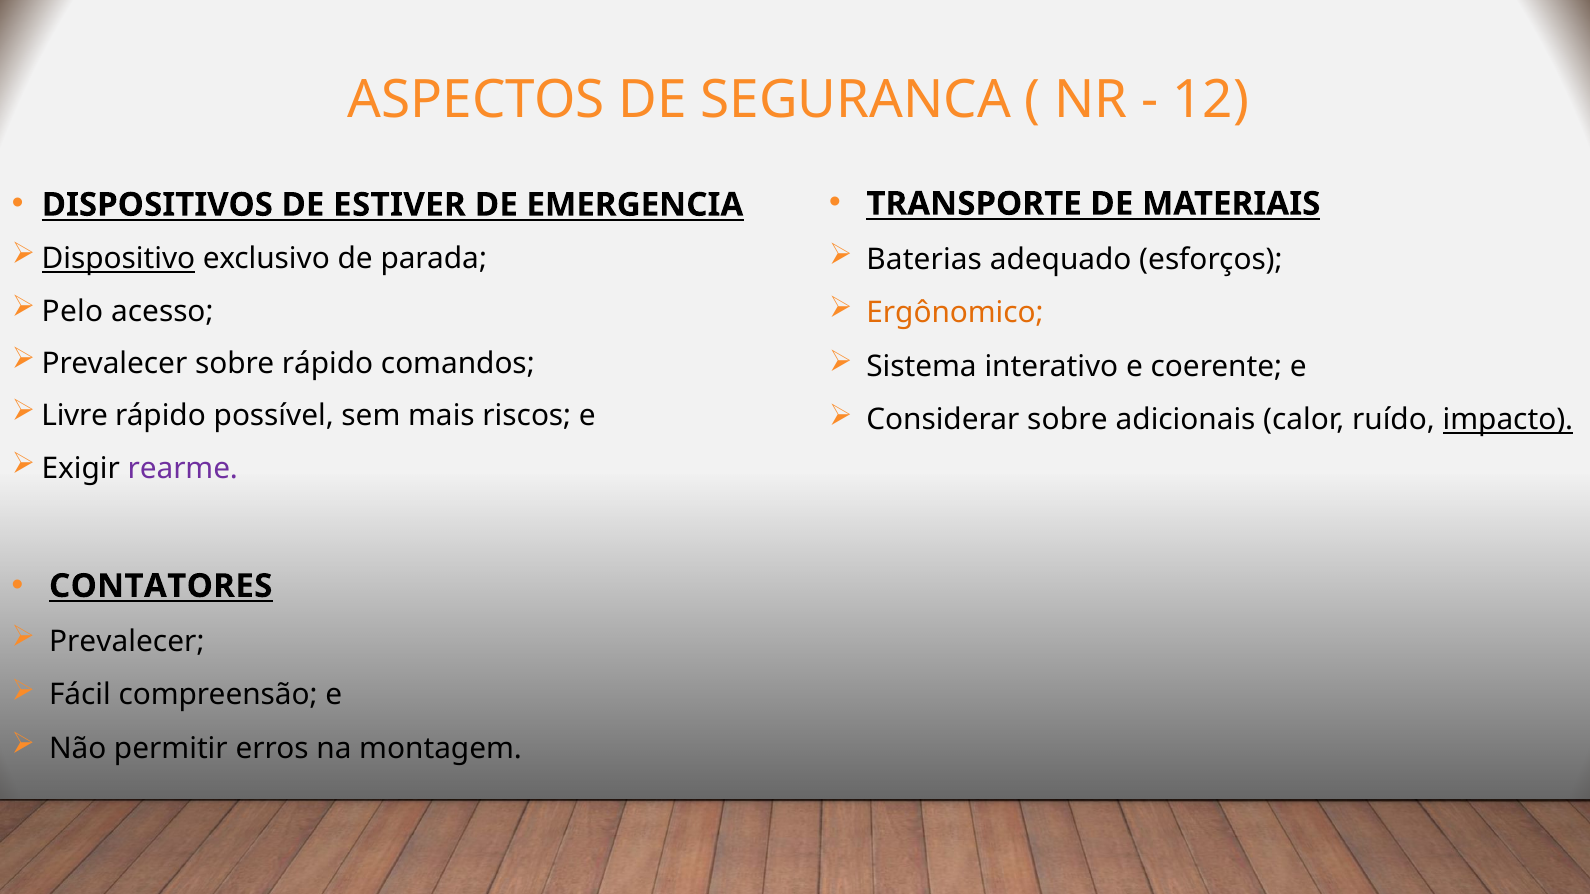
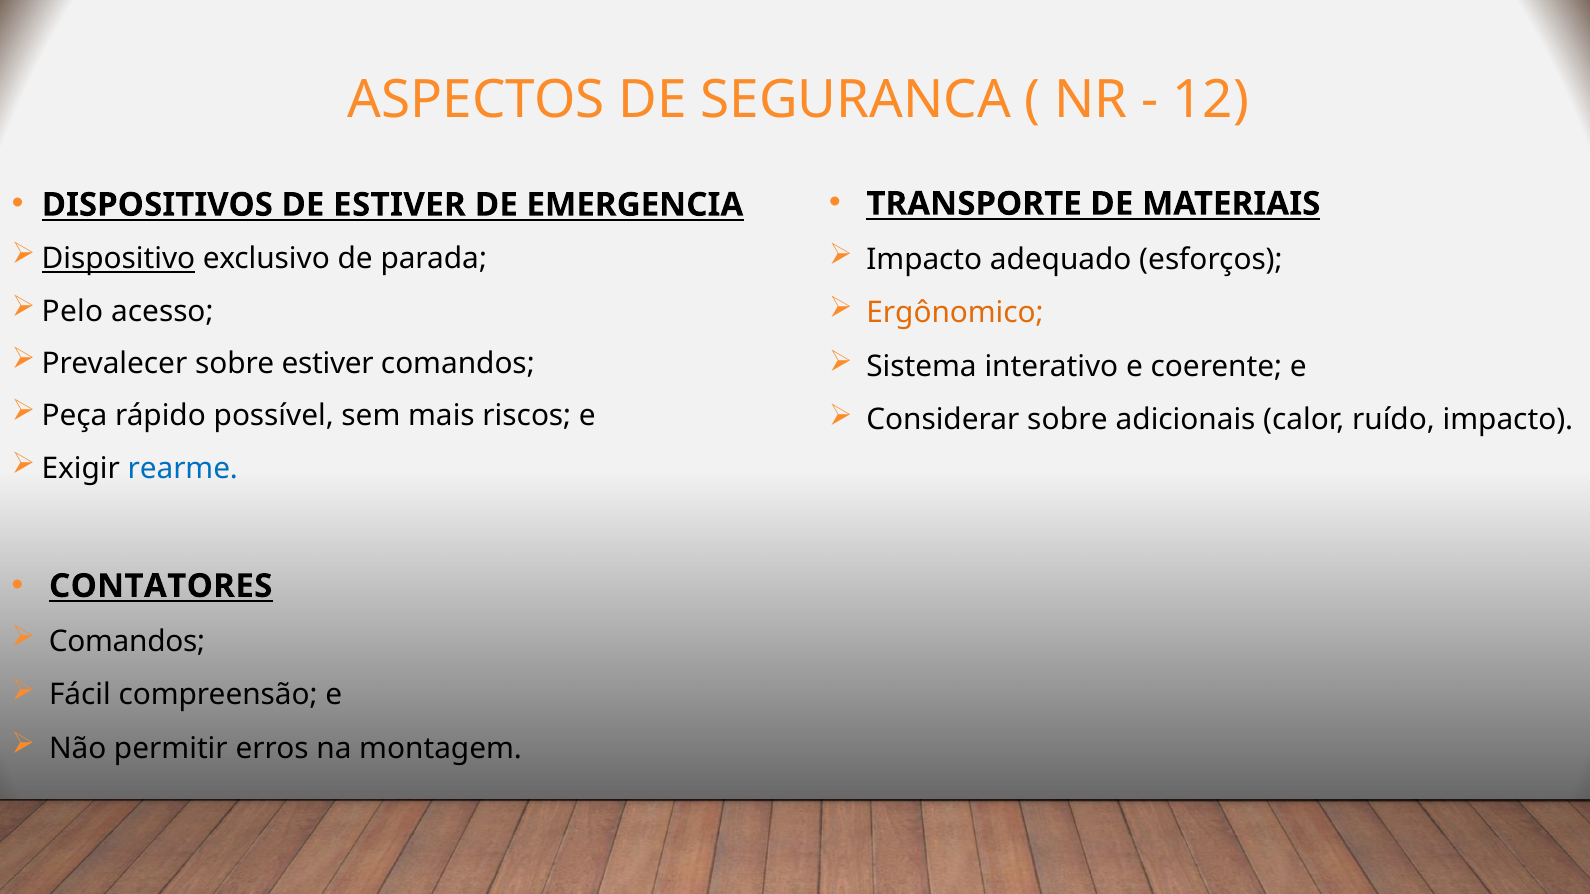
Baterias at (924, 259): Baterias -> Impacto
sobre rápido: rápido -> estiver
Livre: Livre -> Peça
impacto at (1508, 420) underline: present -> none
rearme colour: purple -> blue
Prevalecer at (127, 642): Prevalecer -> Comandos
